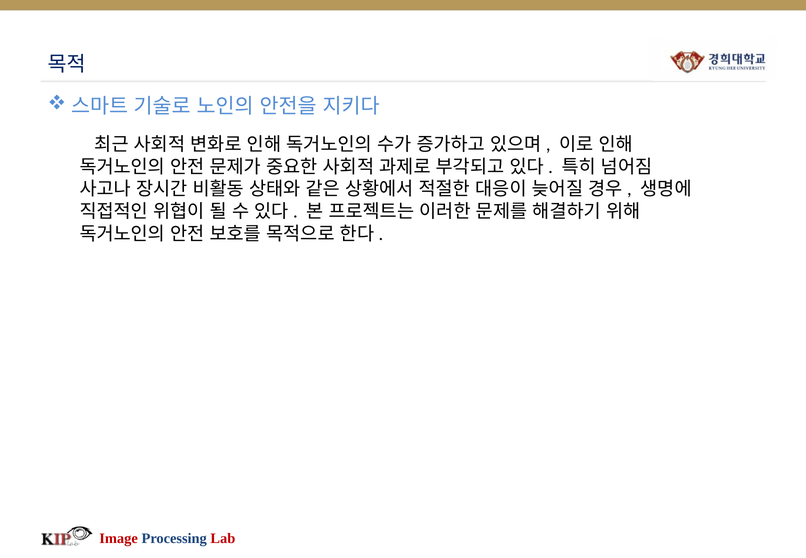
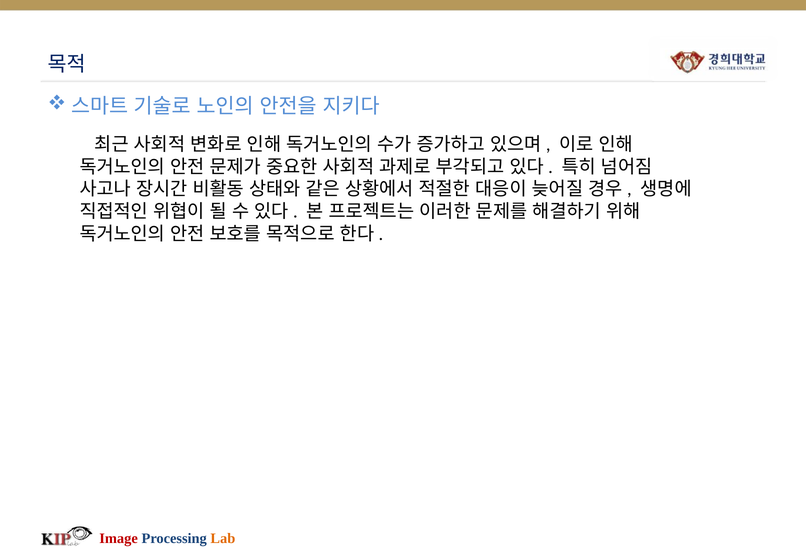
Lab colour: red -> orange
